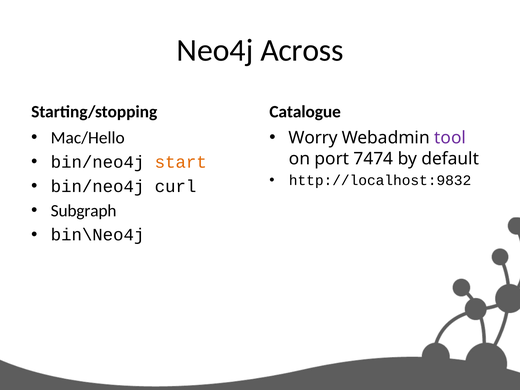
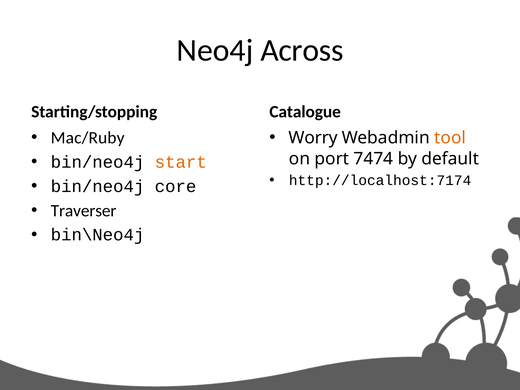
Mac/Hello: Mac/Hello -> Mac/Ruby
tool colour: purple -> orange
http://localhost:9832: http://localhost:9832 -> http://localhost:7174
curl: curl -> core
Subgraph: Subgraph -> Traverser
